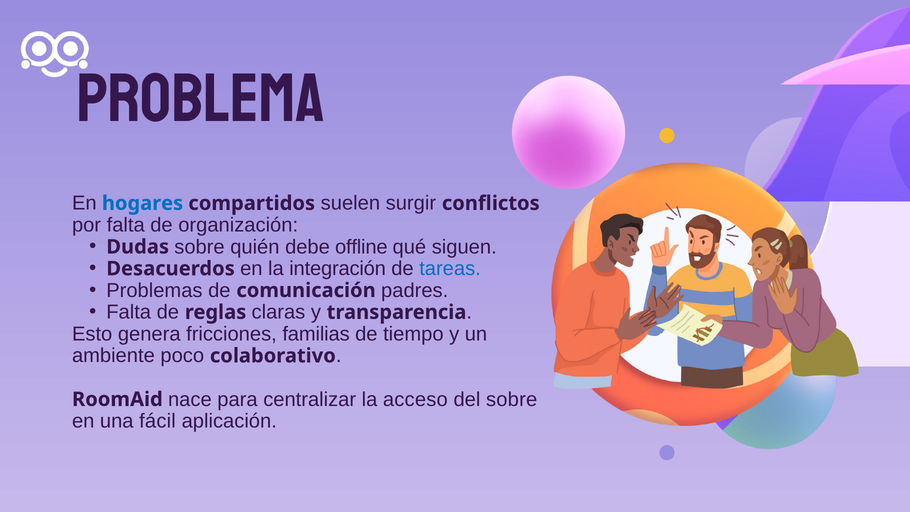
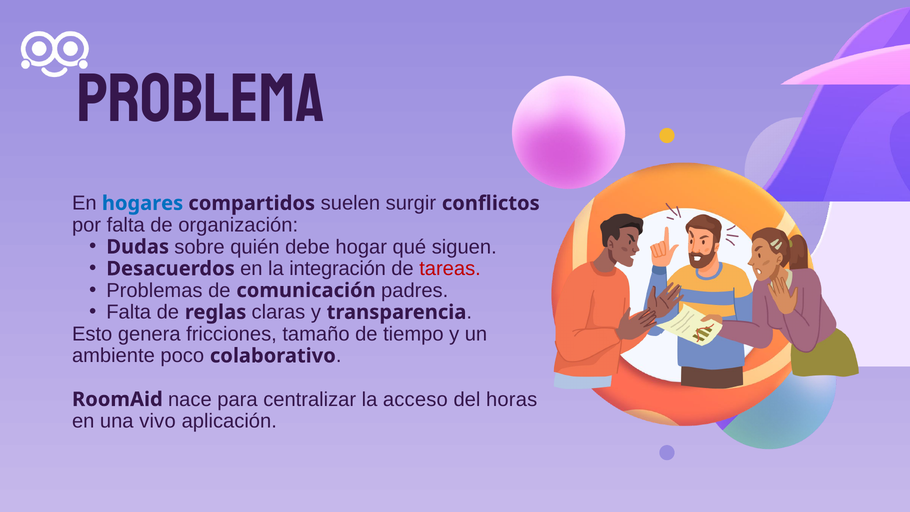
offline: offline -> hogar
tareas colour: blue -> red
familias: familias -> tamaño
del sobre: sobre -> horas
fácil: fácil -> vivo
